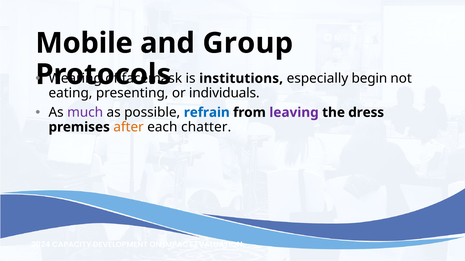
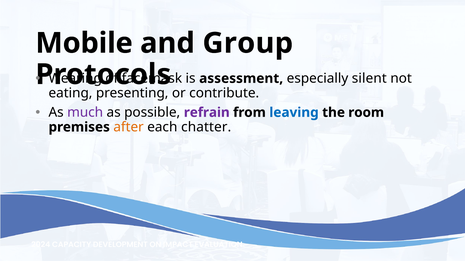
institutions: institutions -> assessment
begin: begin -> silent
individuals: individuals -> contribute
refrain colour: blue -> purple
leaving colour: purple -> blue
dress: dress -> room
